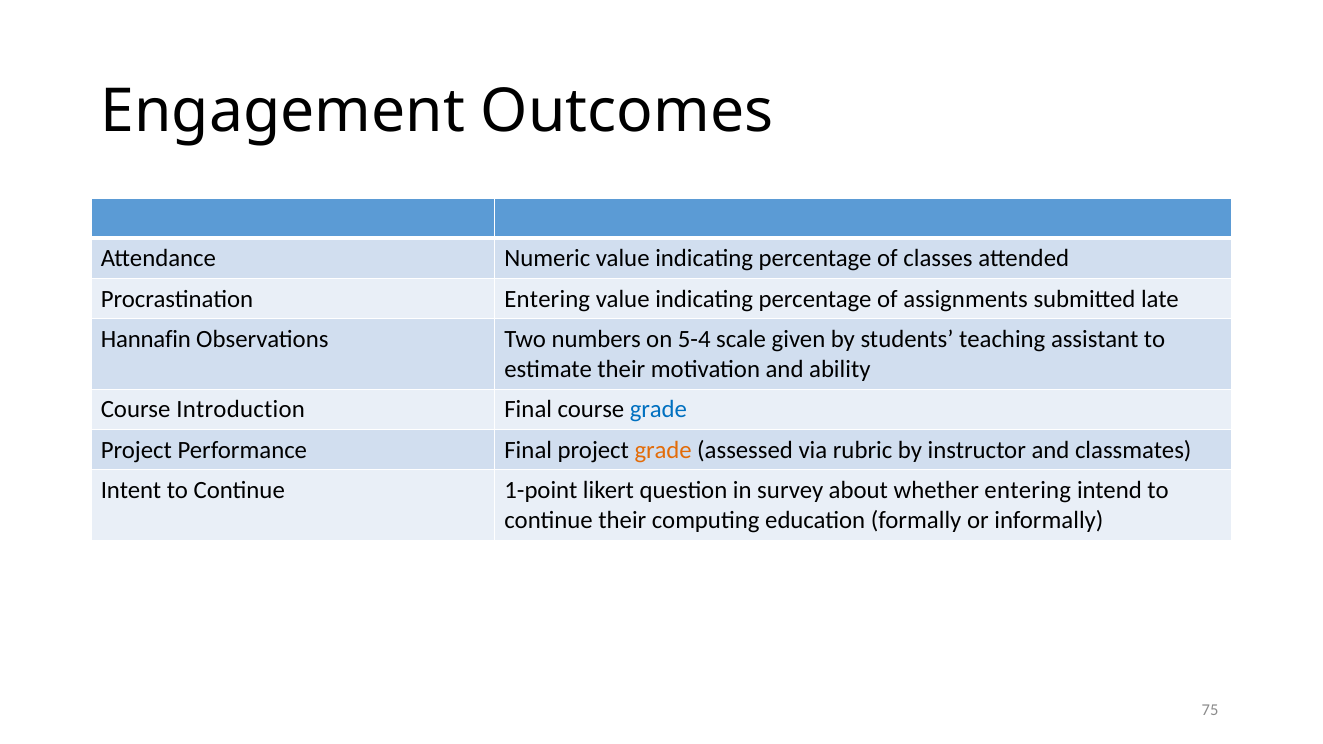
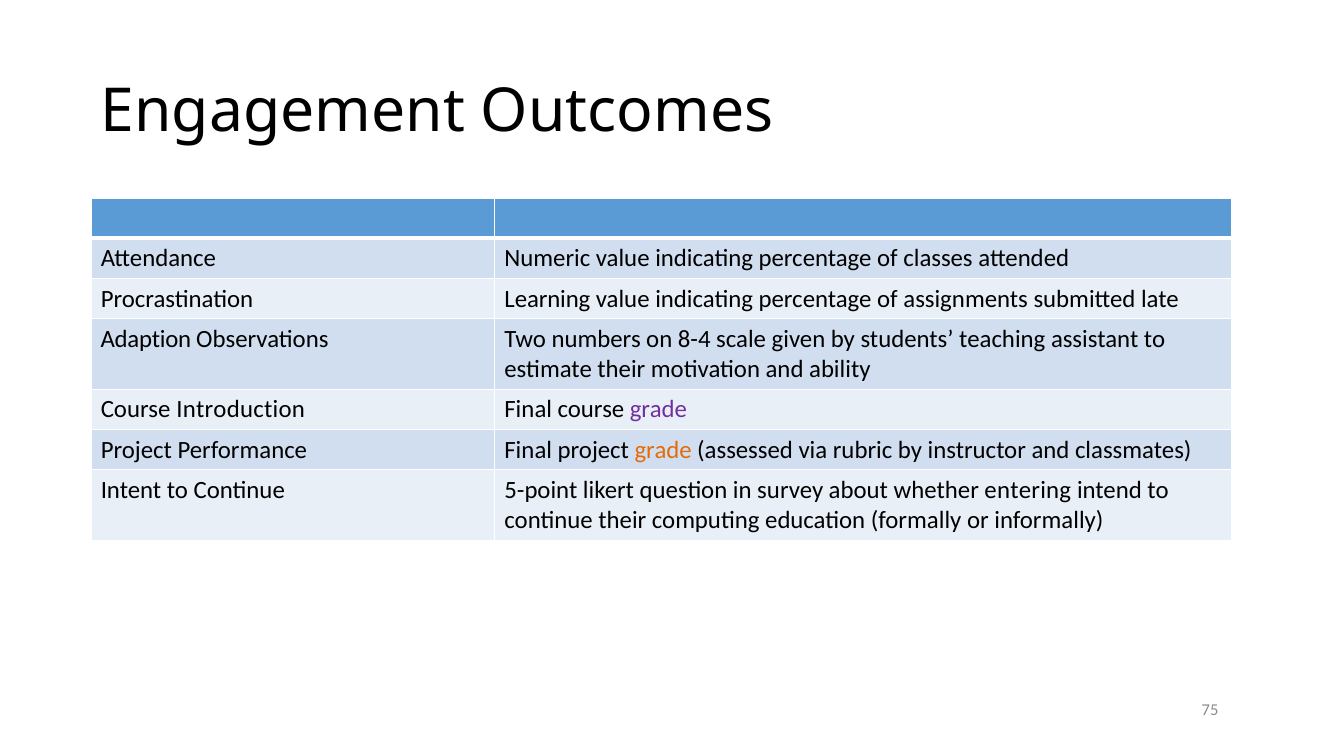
Procrastination Entering: Entering -> Learning
Hannafin: Hannafin -> Adaption
5-4: 5-4 -> 8-4
grade at (658, 410) colour: blue -> purple
1-point: 1-point -> 5-point
